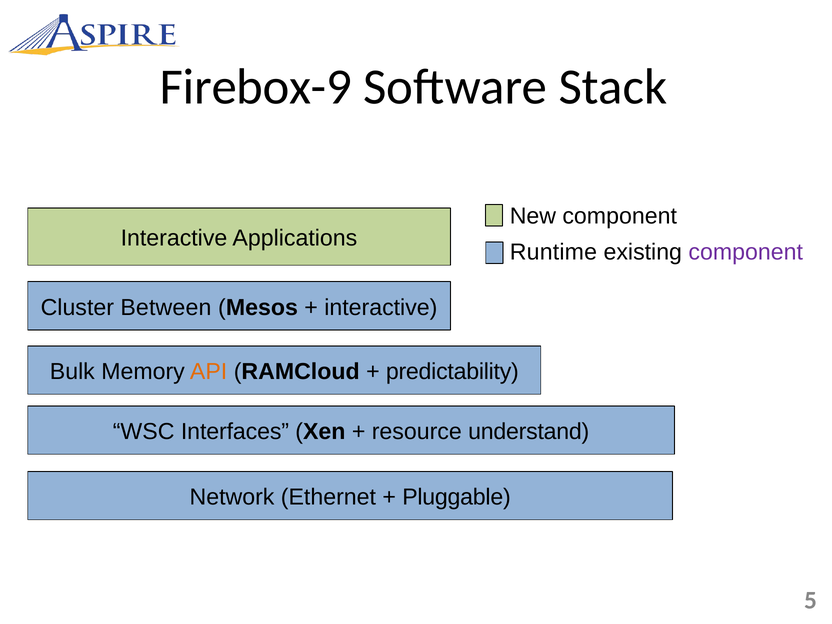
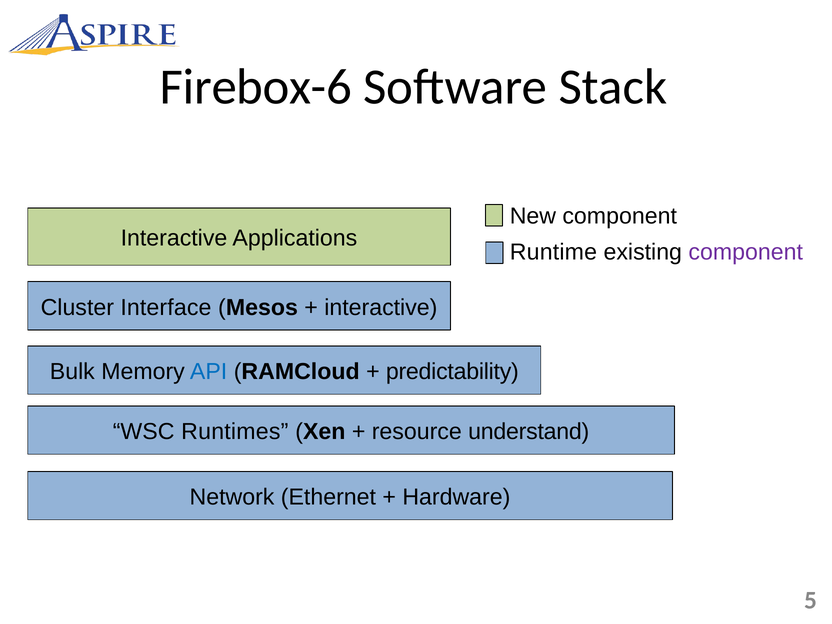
Firebox-9: Firebox-9 -> Firebox-6
Between: Between -> Interface
API colour: orange -> blue
Interfaces: Interfaces -> Runtimes
Pluggable: Pluggable -> Hardware
